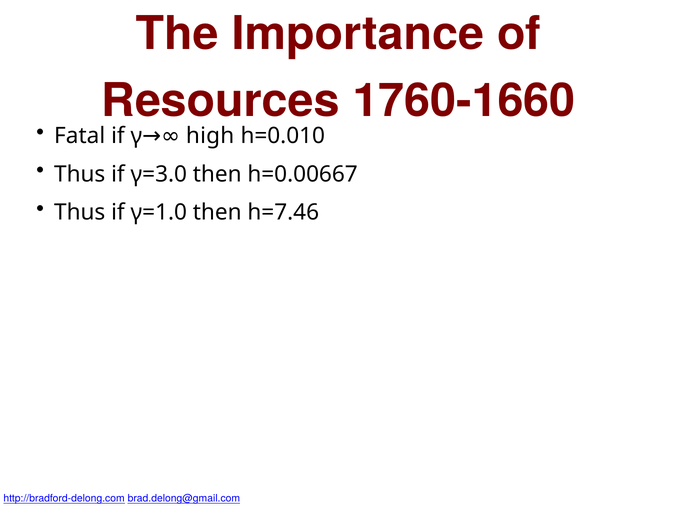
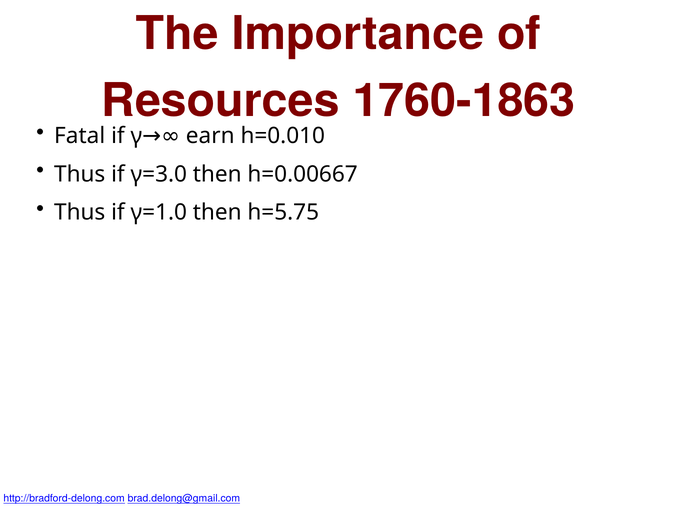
1760-1660: 1760-1660 -> 1760-1863
high: high -> earn
h=7.46: h=7.46 -> h=5.75
